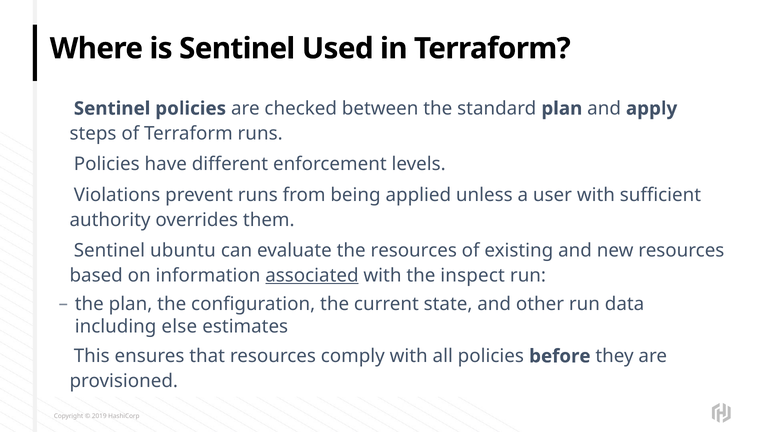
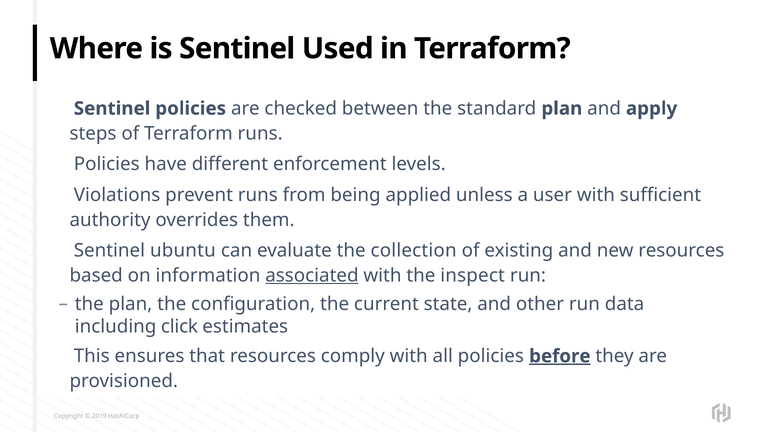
the resources: resources -> collection
else: else -> click
before underline: none -> present
